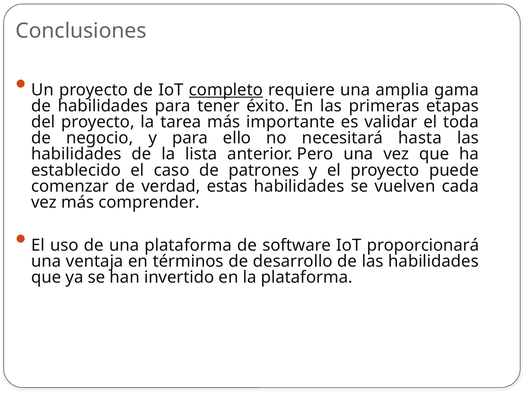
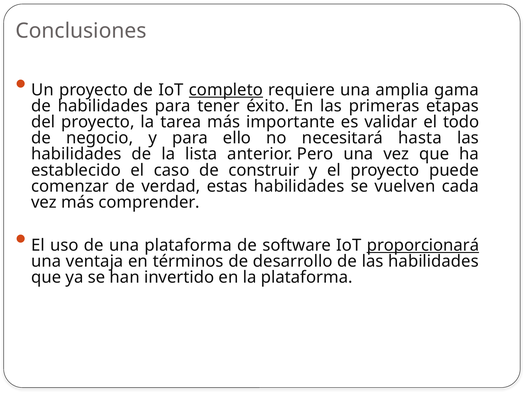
toda: toda -> todo
patrones: patrones -> construir
proporcionará underline: none -> present
